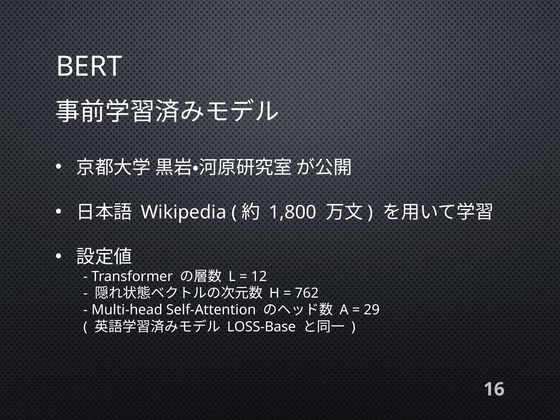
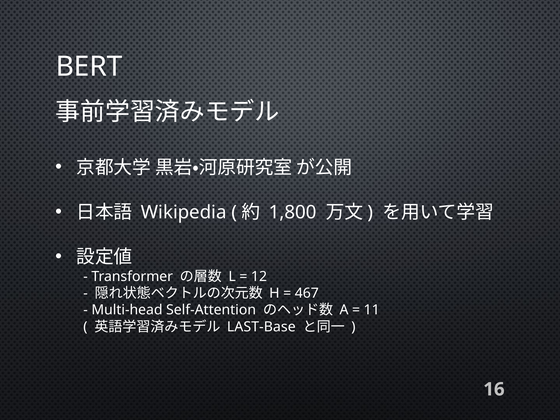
762: 762 -> 467
29: 29 -> 11
LOSS-Base: LOSS-Base -> LAST-Base
